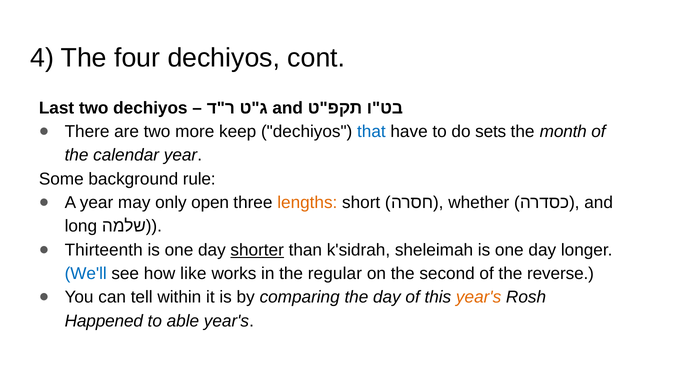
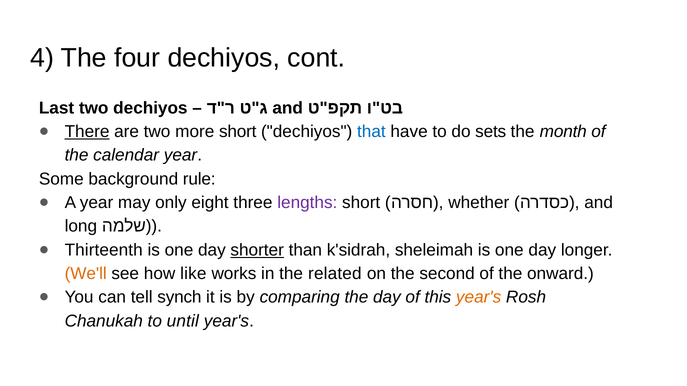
There underline: none -> present
more keep: keep -> short
open: open -> eight
lengths colour: orange -> purple
We'll colour: blue -> orange
regular: regular -> related
reverse: reverse -> onward
within: within -> synch
Happened: Happened -> Chanukah
able: able -> until
